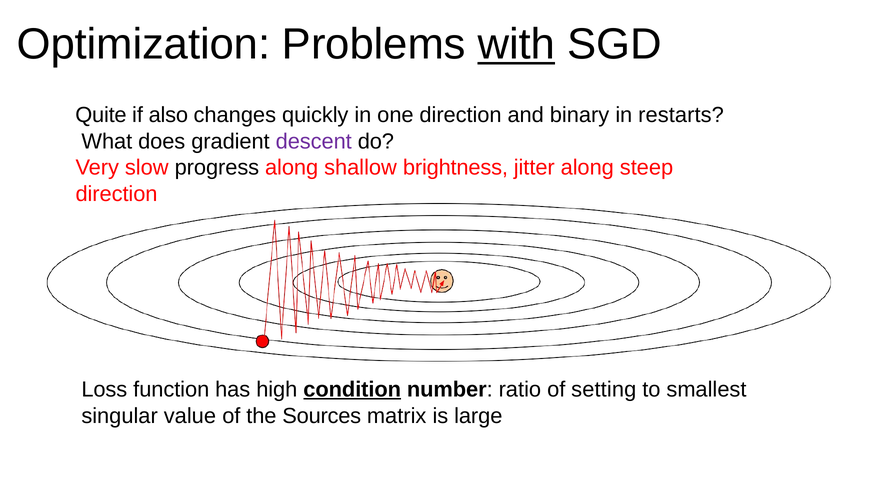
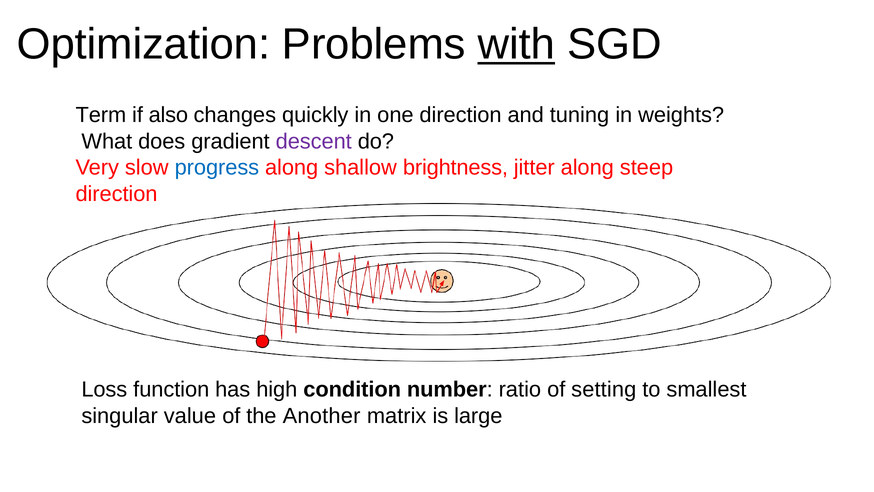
Quite: Quite -> Term
binary: binary -> tuning
restarts: restarts -> weights
progress colour: black -> blue
condition underline: present -> none
Sources: Sources -> Another
